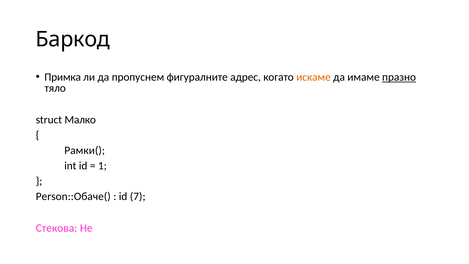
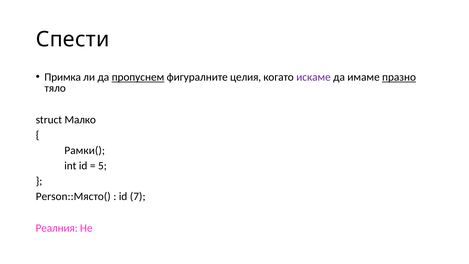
Баркод: Баркод -> Спести
пропуснем underline: none -> present
адрес: адрес -> целия
искаме colour: orange -> purple
1: 1 -> 5
Person::Обаче(: Person::Обаче( -> Person::Място(
Стекова: Стекова -> Реалния
